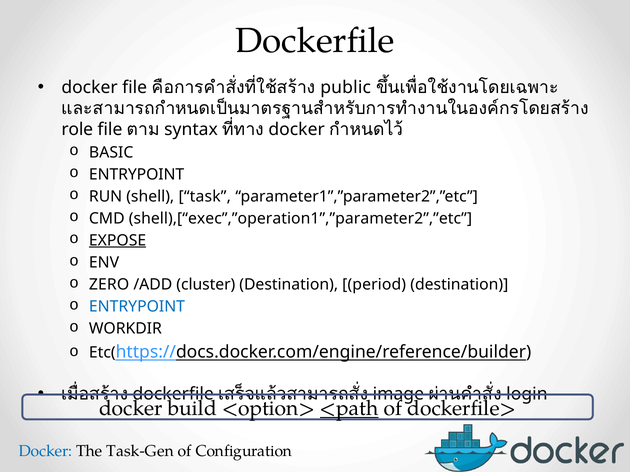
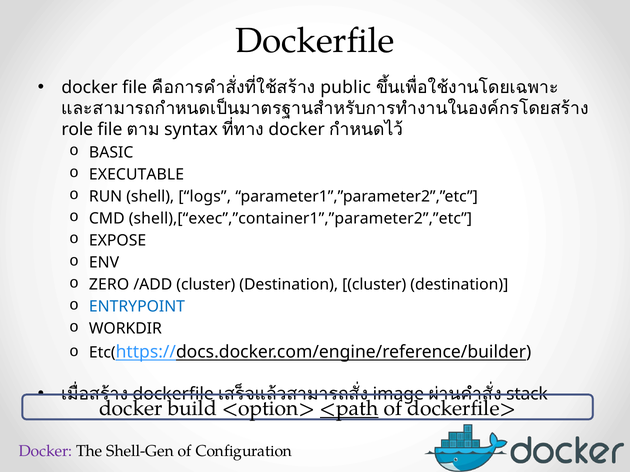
ENTRYPOINT at (137, 175): ENTRYPOINT -> EXECUTABLE
task: task -> logs
shell),[“exec”,”operation1”,”parameter2”,”etc: shell),[“exec”,”operation1”,”parameter2”,”etc -> shell),[“exec”,”container1”,”parameter2”,”etc
EXPOSE underline: present -> none
Destination period: period -> cluster
login: login -> stack
Docker at (45, 452) colour: blue -> purple
Task-Gen: Task-Gen -> Shell-Gen
